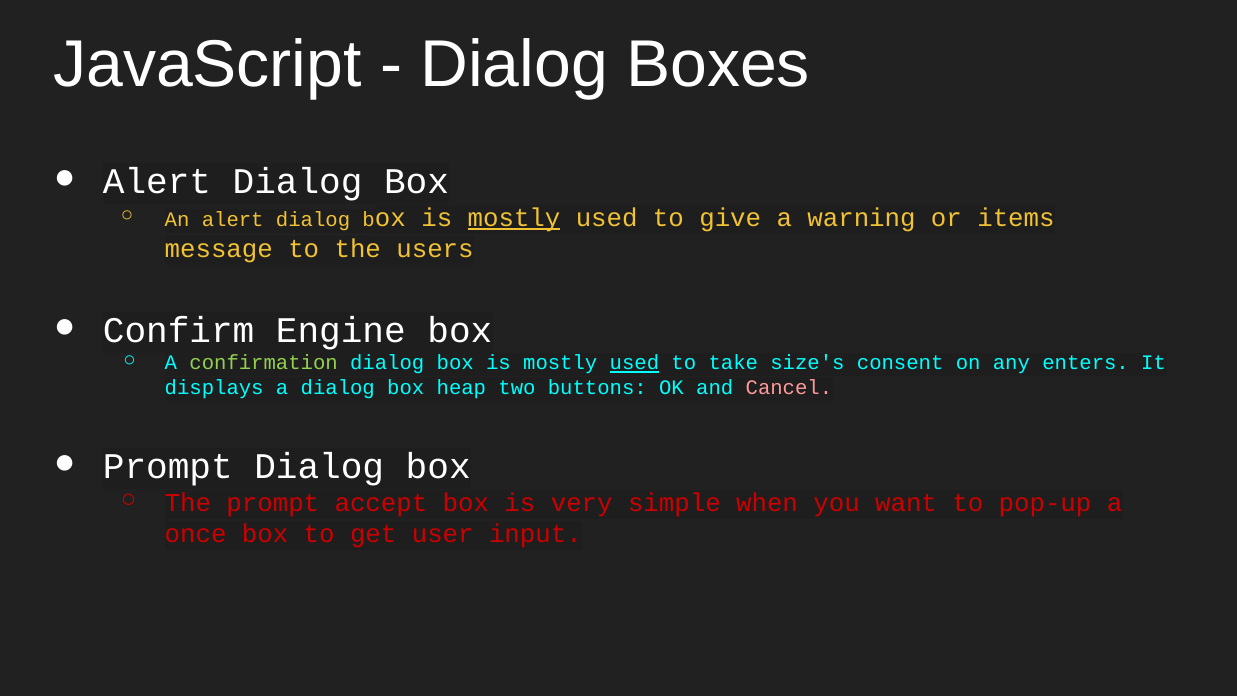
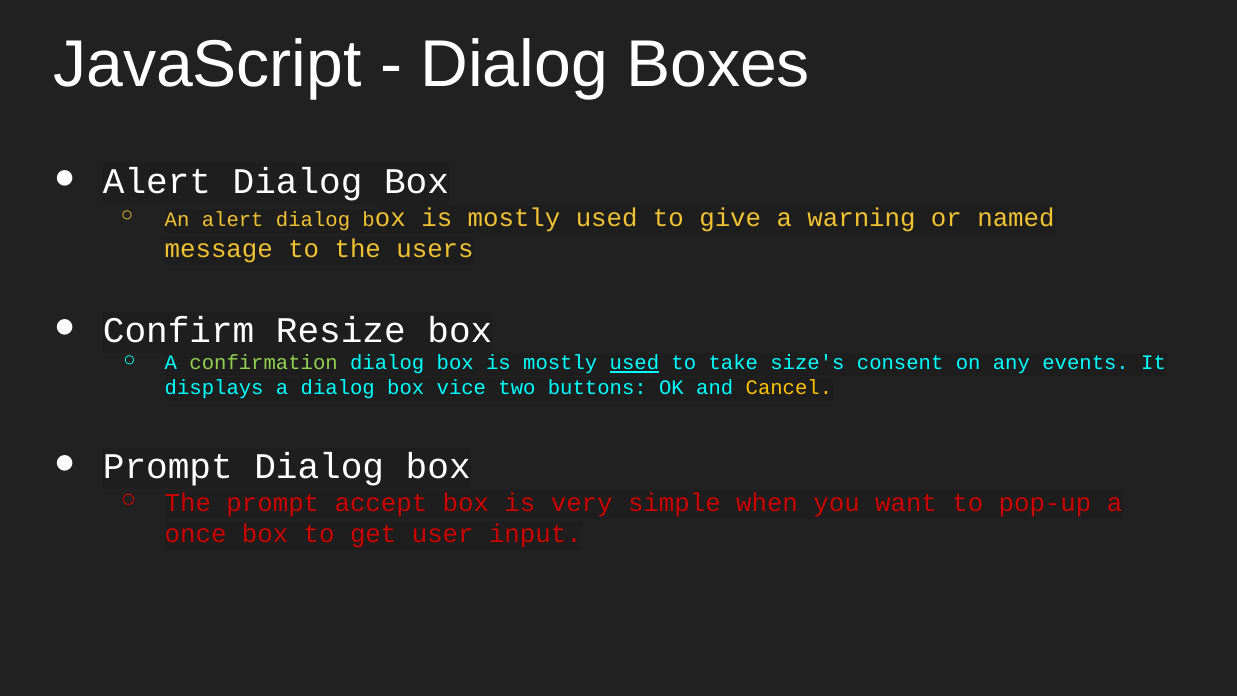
mostly at (514, 218) underline: present -> none
items: items -> named
Engine: Engine -> Resize
enters: enters -> events
heap: heap -> vice
Cancel colour: pink -> yellow
